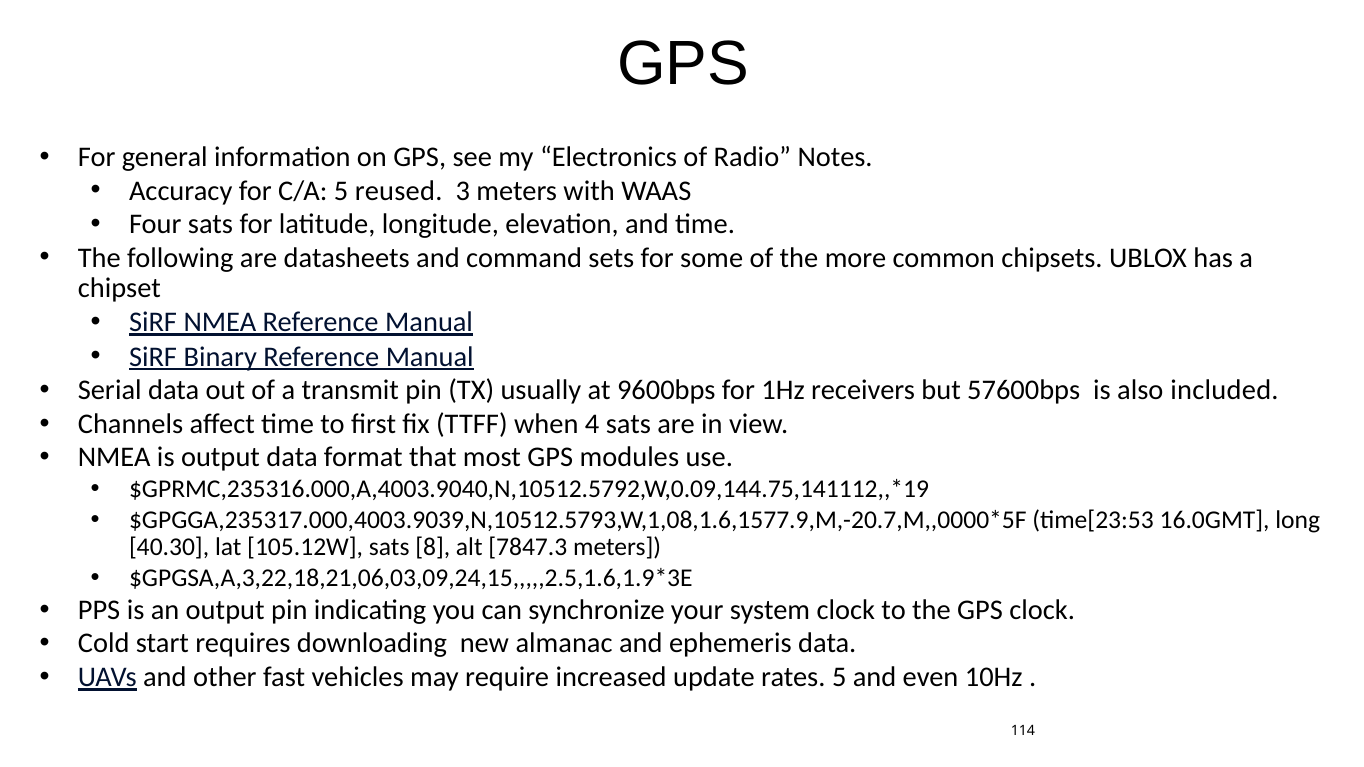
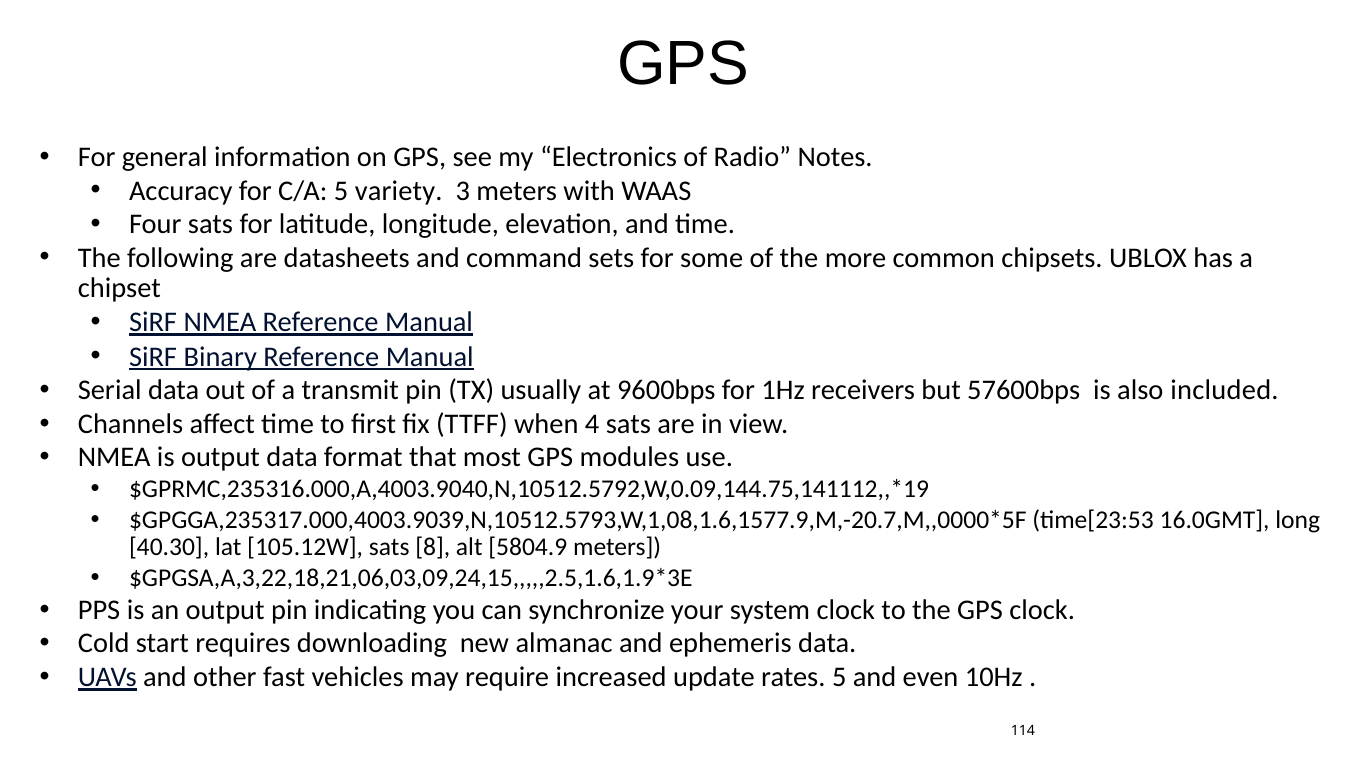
reused: reused -> variety
7847.3: 7847.3 -> 5804.9
